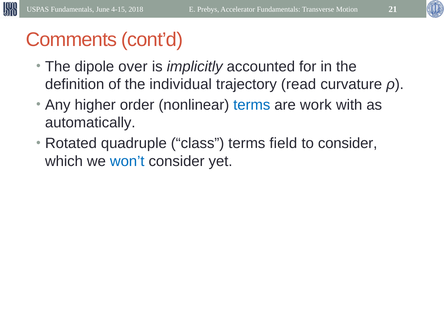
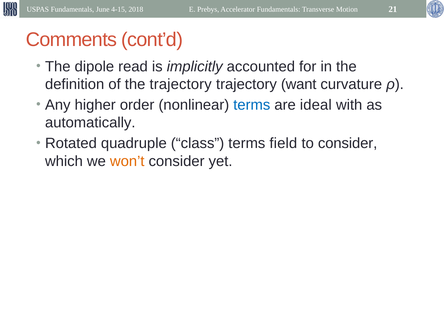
over: over -> read
the individual: individual -> trajectory
read: read -> want
work: work -> ideal
won’t colour: blue -> orange
